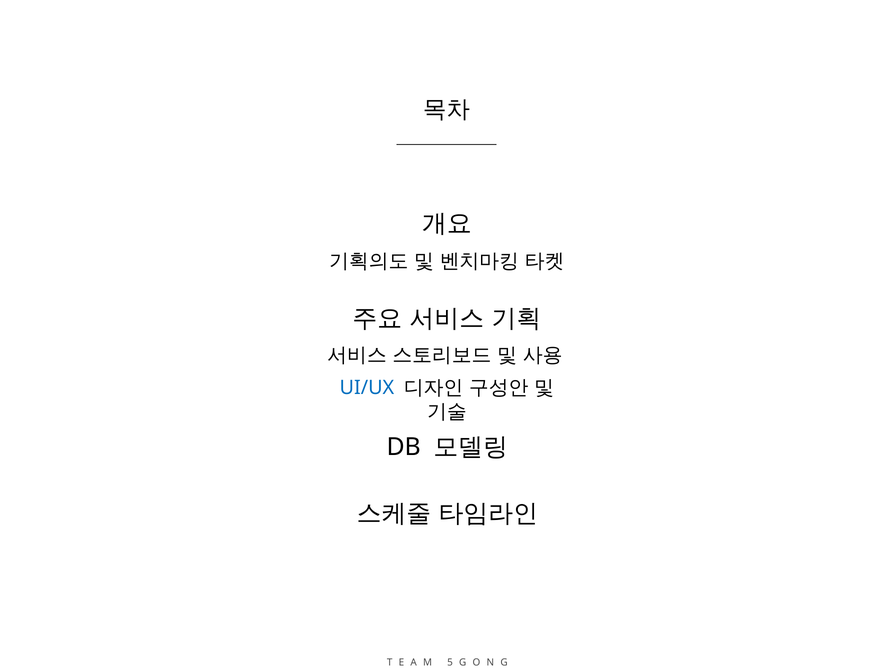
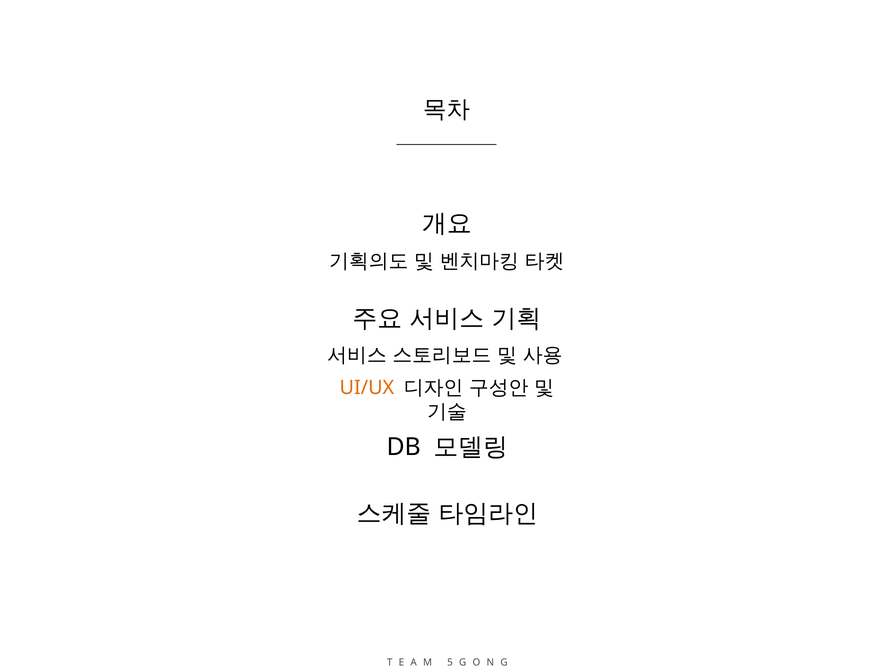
UI/UX colour: blue -> orange
